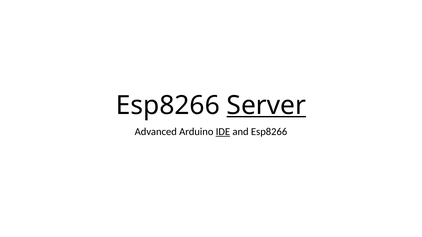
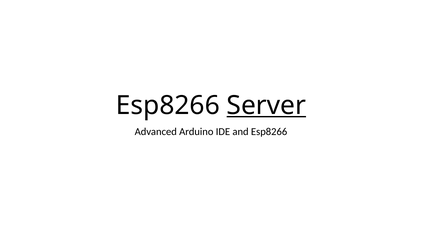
IDE underline: present -> none
